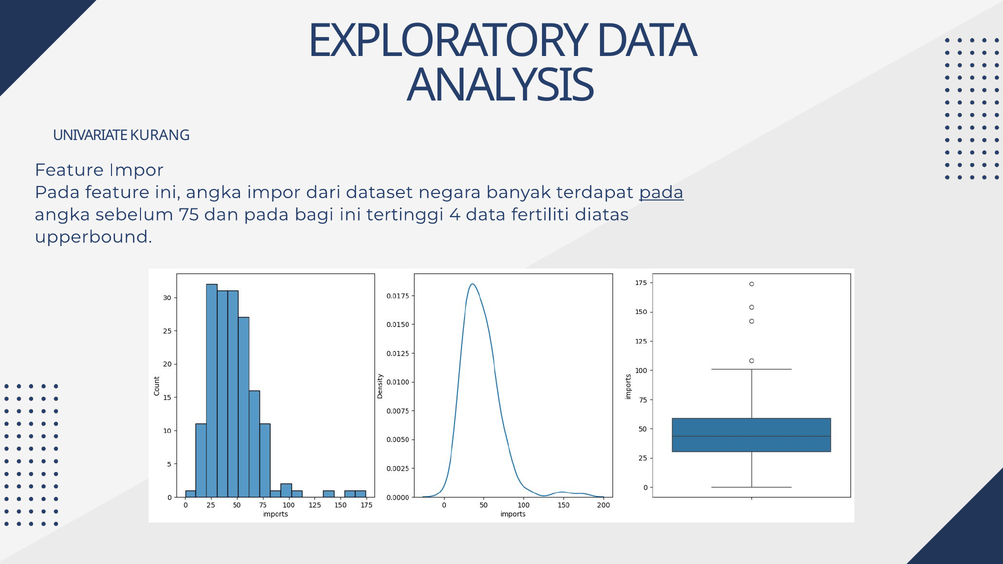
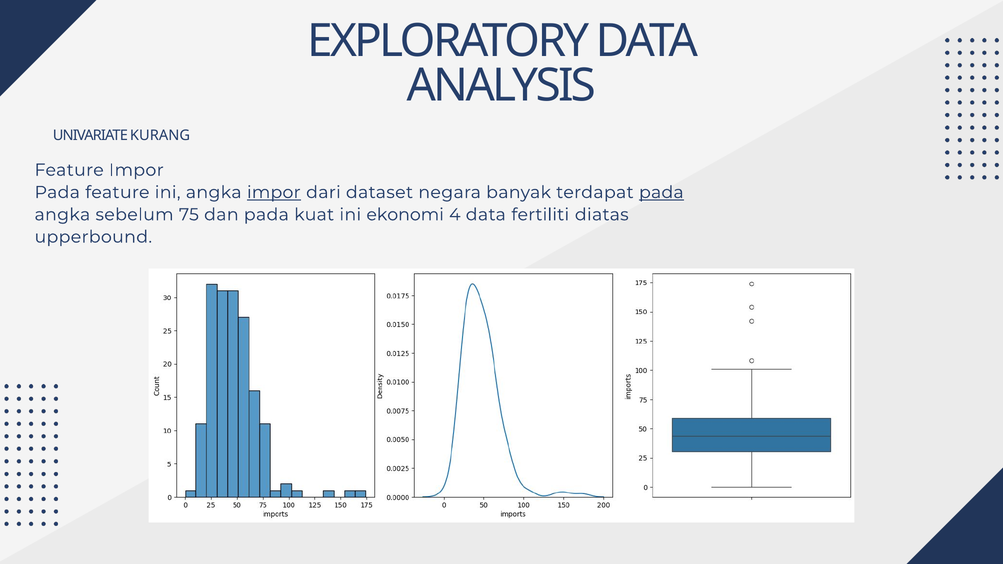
impor at (274, 192) underline: none -> present
bagi: bagi -> kuat
tertinggi: tertinggi -> ekonomi
